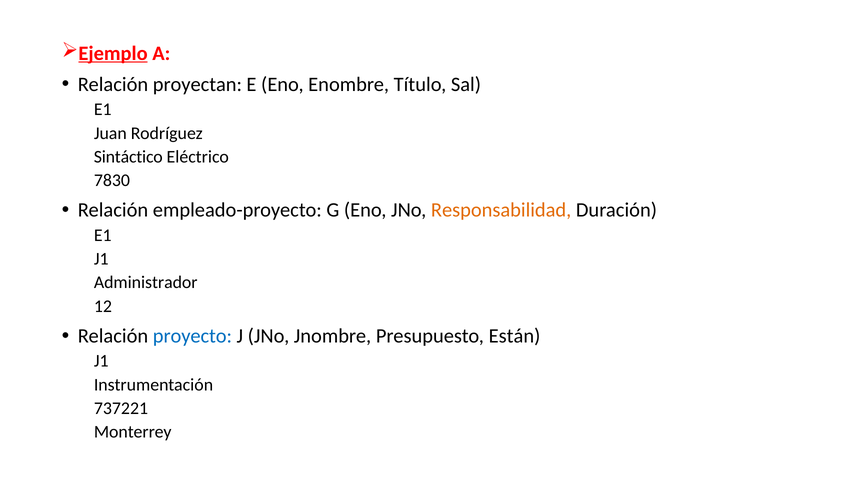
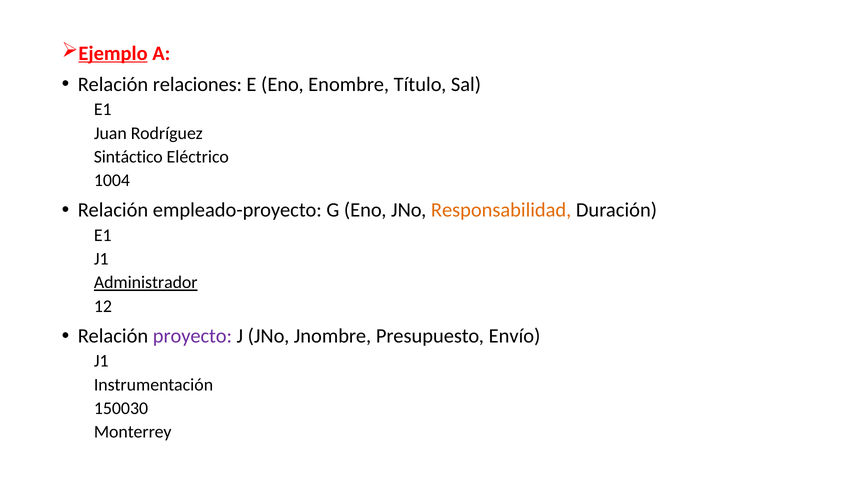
proyectan: proyectan -> relaciones
7830: 7830 -> 1004
Administrador underline: none -> present
proyecto colour: blue -> purple
Están: Están -> Envío
737221: 737221 -> 150030
